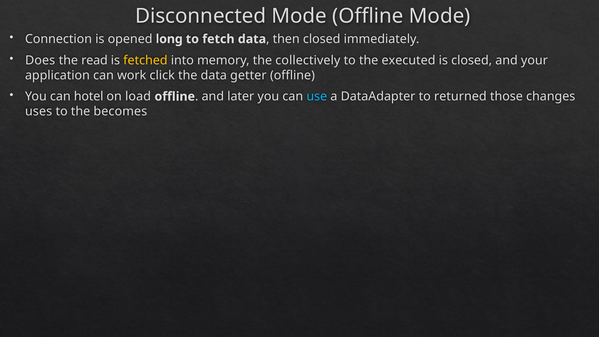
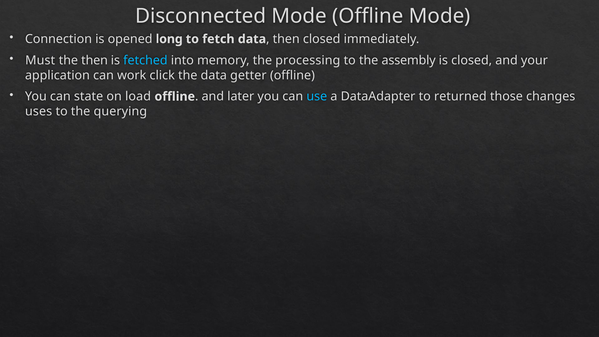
Does: Does -> Must
the read: read -> then
fetched colour: yellow -> light blue
collectively: collectively -> processing
executed: executed -> assembly
hotel: hotel -> state
becomes: becomes -> querying
